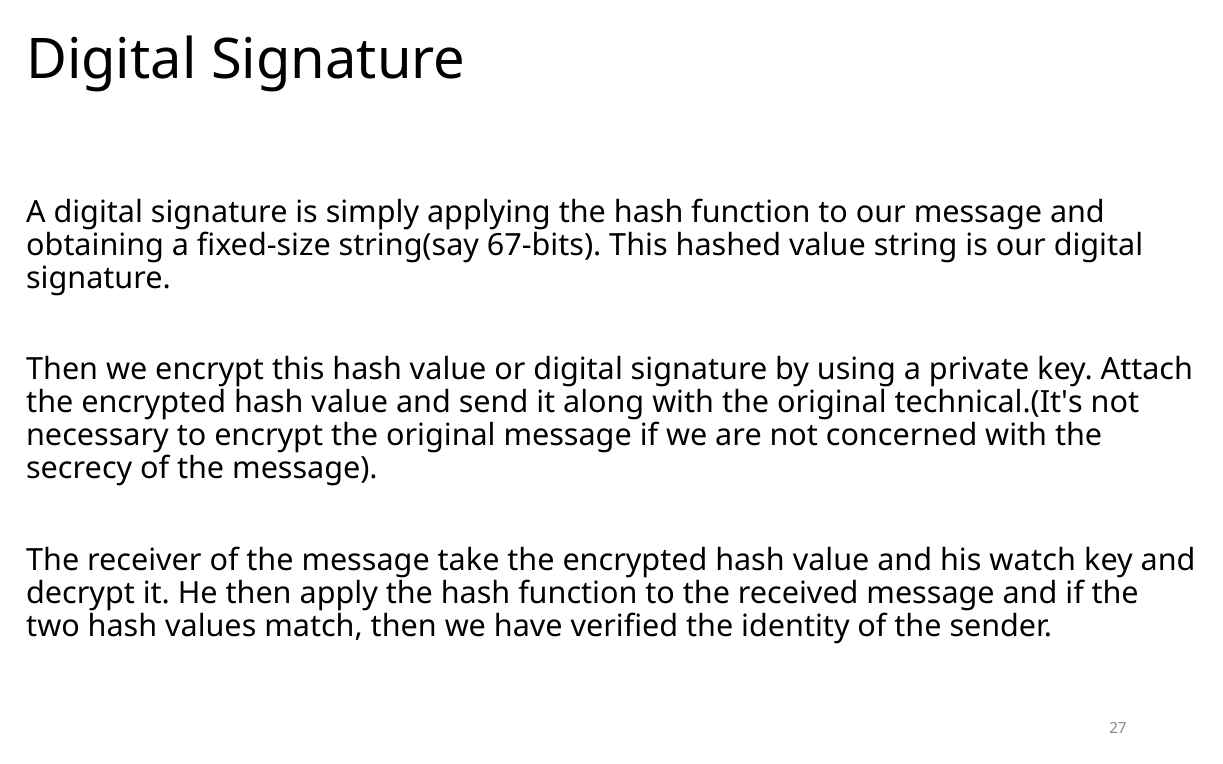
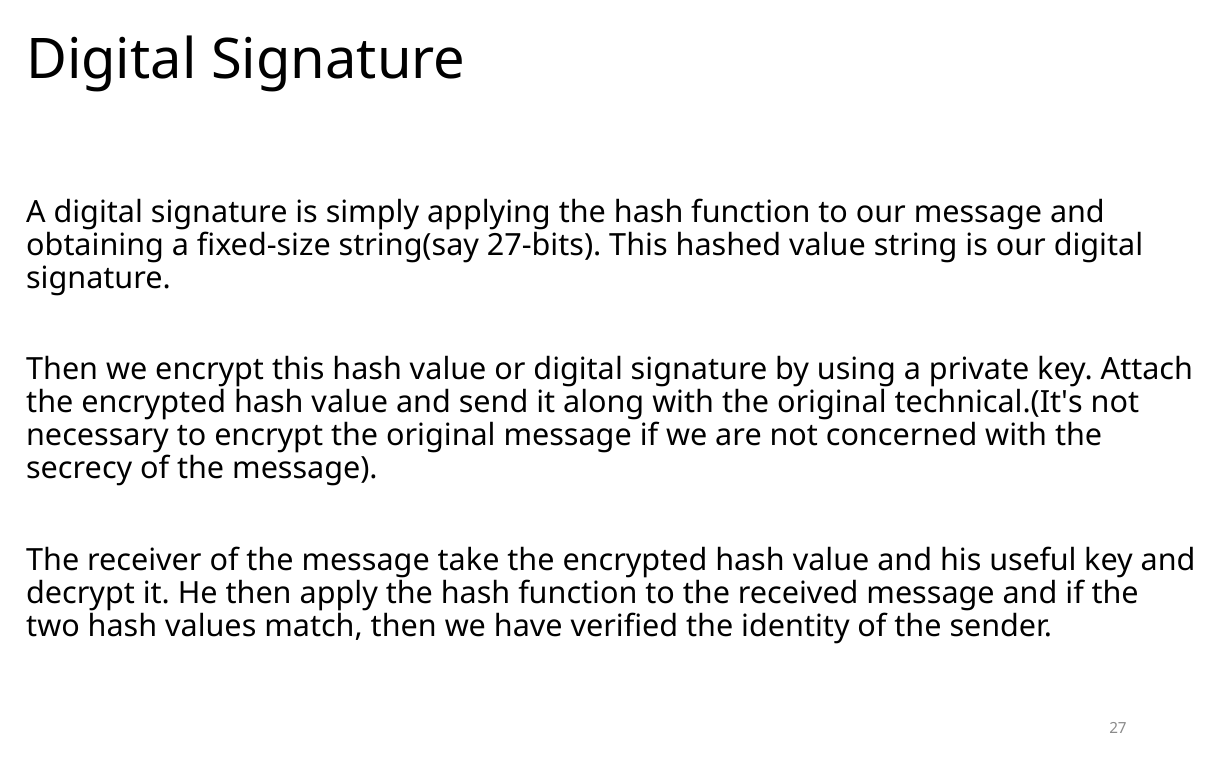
67-bits: 67-bits -> 27-bits
watch: watch -> useful
